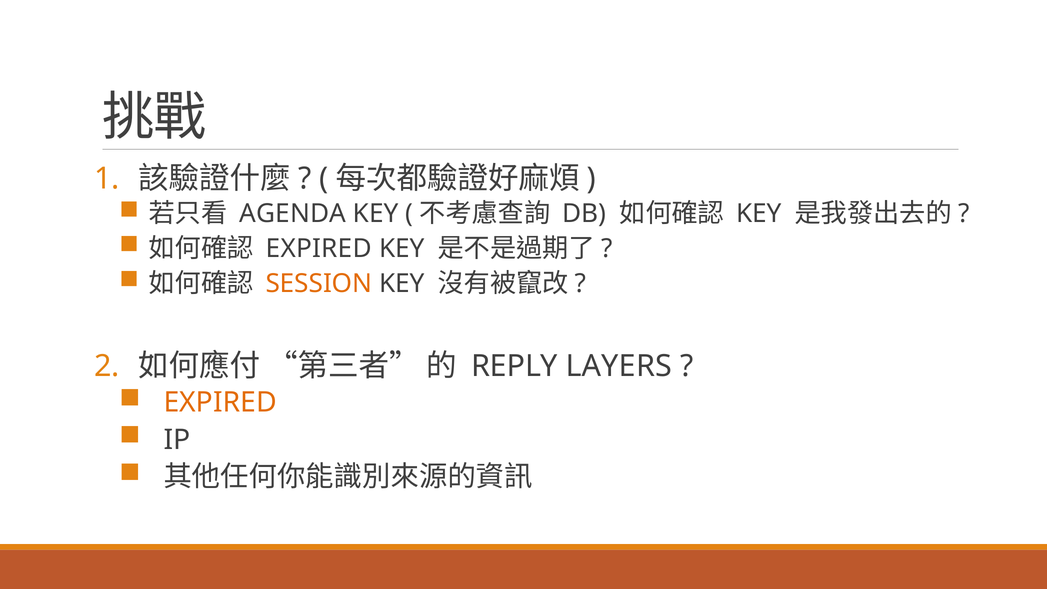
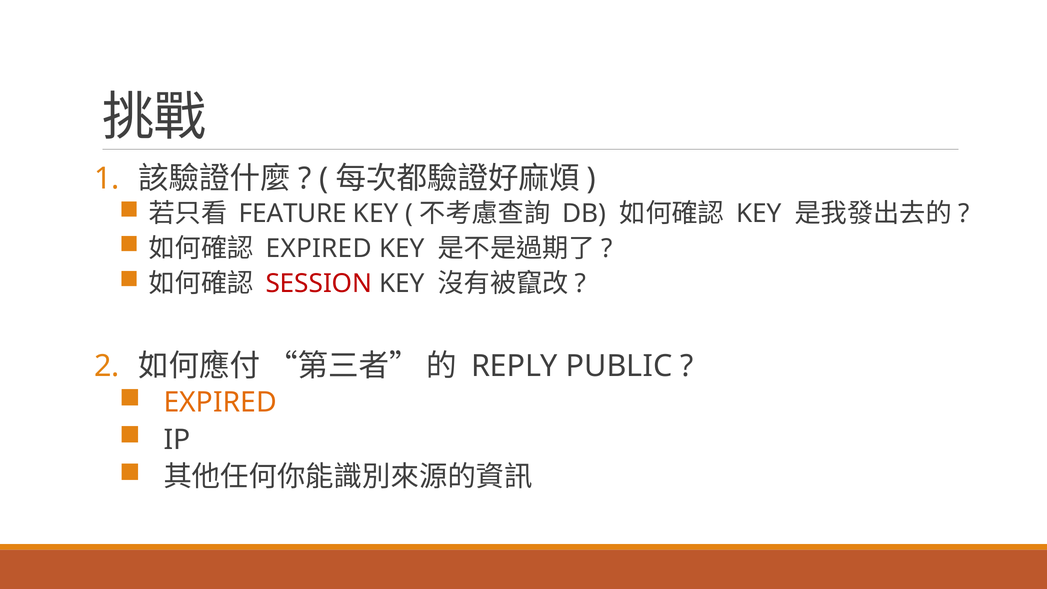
AGENDA: AGENDA -> FEATURE
SESSION colour: orange -> red
LAYERS: LAYERS -> PUBLIC
